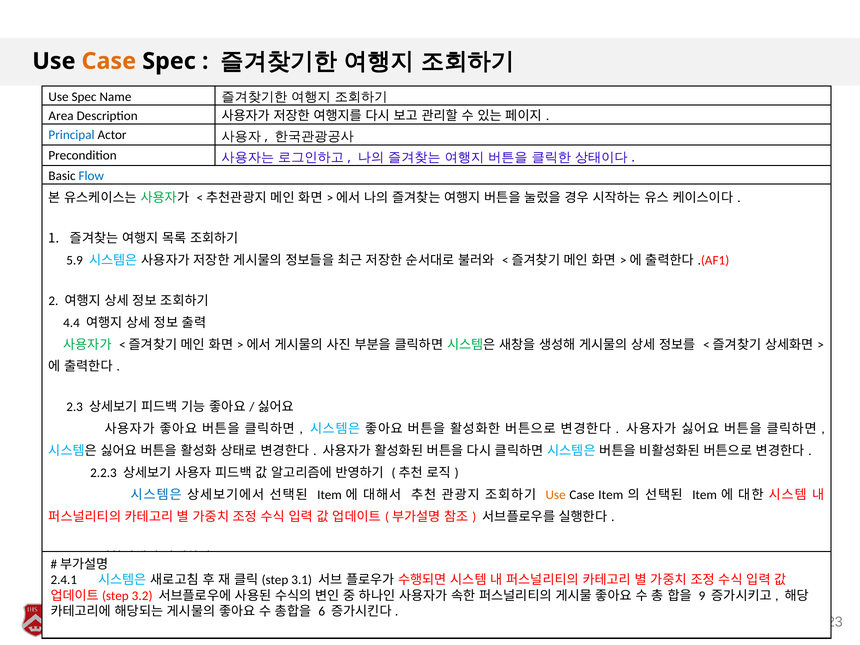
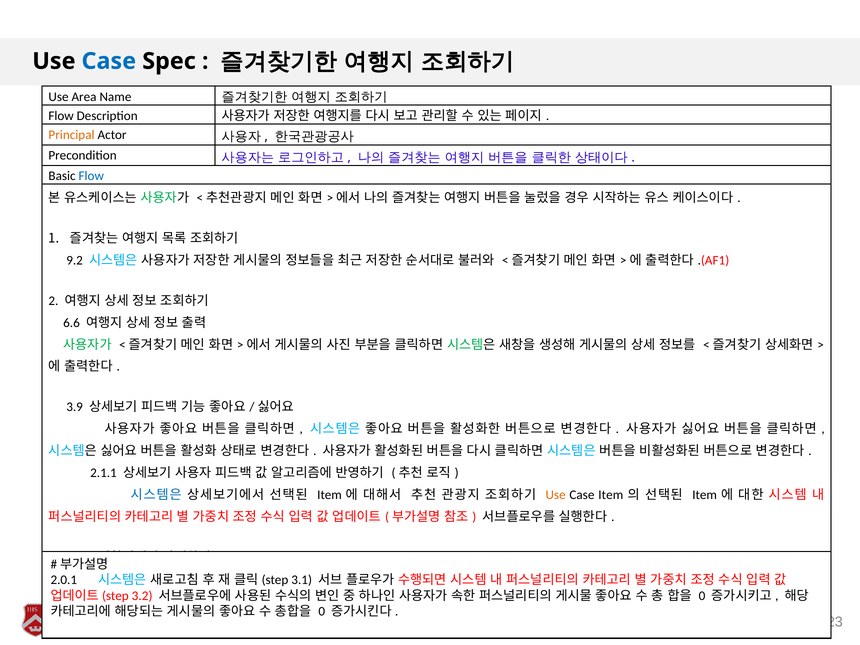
Case at (109, 61) colour: orange -> blue
Use Spec: Spec -> Area
Area at (61, 116): Area -> Flow
Principal colour: blue -> orange
5.9: 5.9 -> 9.2
4.4: 4.4 -> 6.6
2.3: 2.3 -> 3.9
2.2.3: 2.2.3 -> 2.1.1
2.4.1: 2.4.1 -> 2.0.1
9 at (702, 596): 9 -> 0
6 at (322, 612): 6 -> 0
